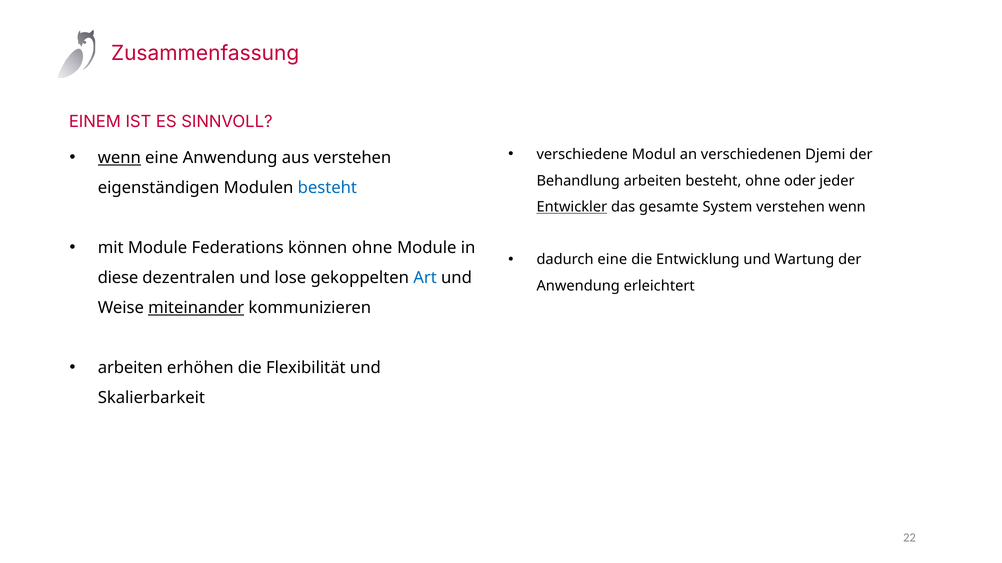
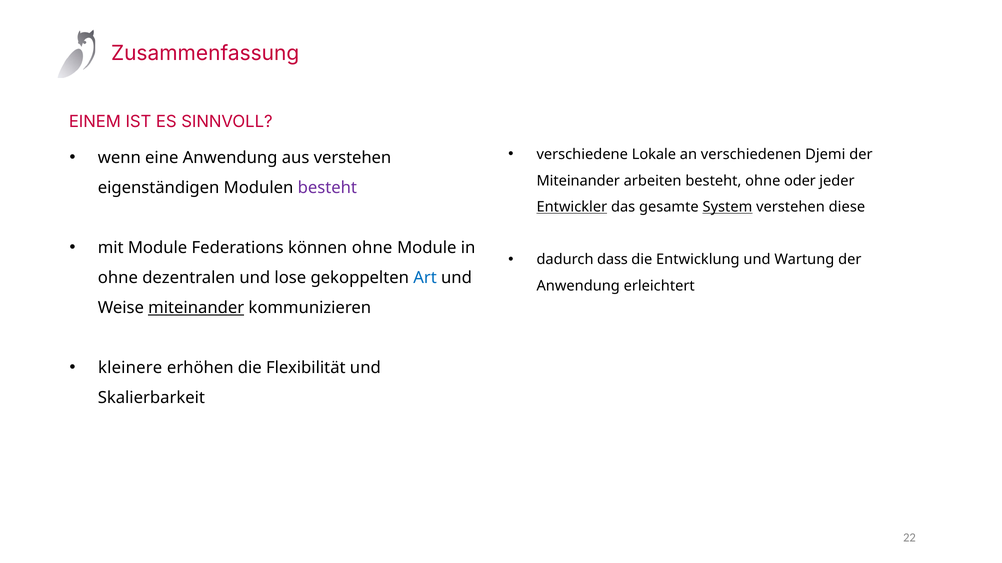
Modul: Modul -> Lokale
wenn at (119, 158) underline: present -> none
Behandlung at (578, 181): Behandlung -> Miteinander
besteht at (327, 188) colour: blue -> purple
System underline: none -> present
verstehen wenn: wenn -> diese
dadurch eine: eine -> dass
diese at (118, 278): diese -> ohne
arbeiten at (130, 368): arbeiten -> kleinere
